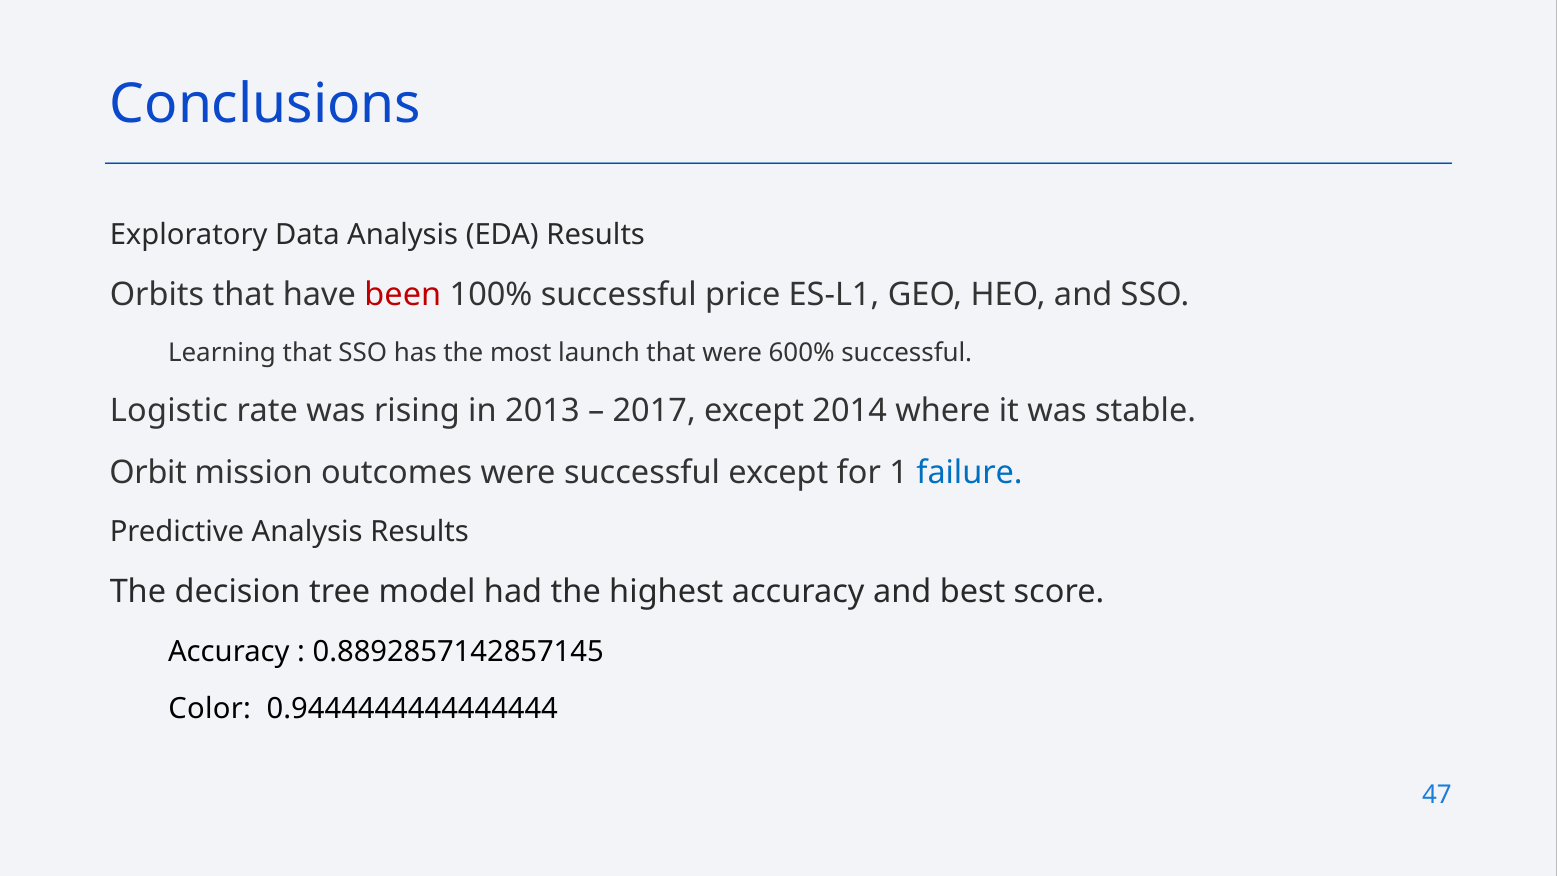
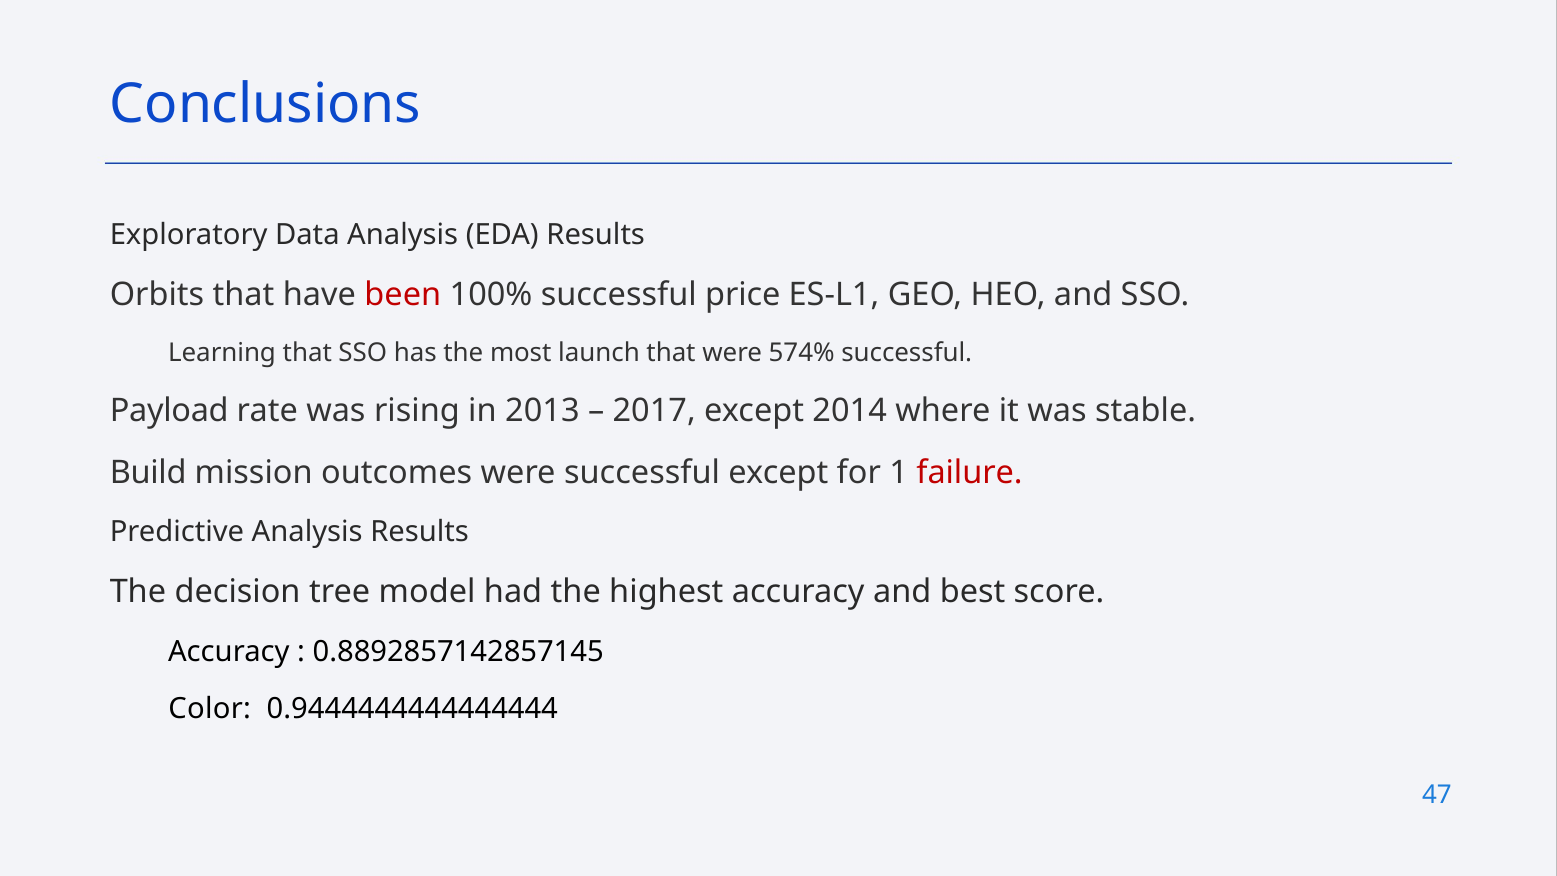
600%: 600% -> 574%
Logistic: Logistic -> Payload
Orbit: Orbit -> Build
failure colour: blue -> red
